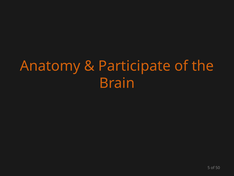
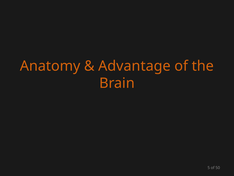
Participate: Participate -> Advantage
